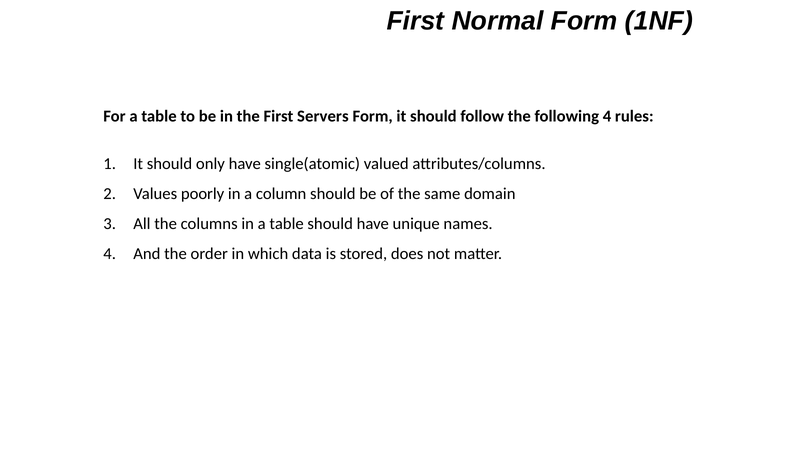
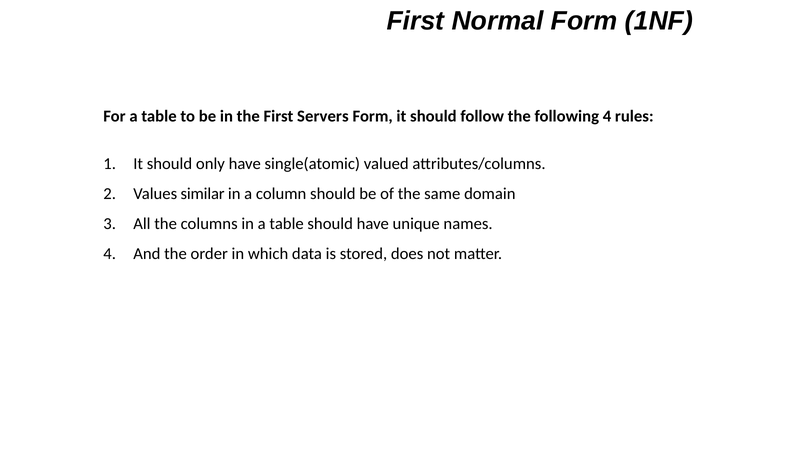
poorly: poorly -> similar
